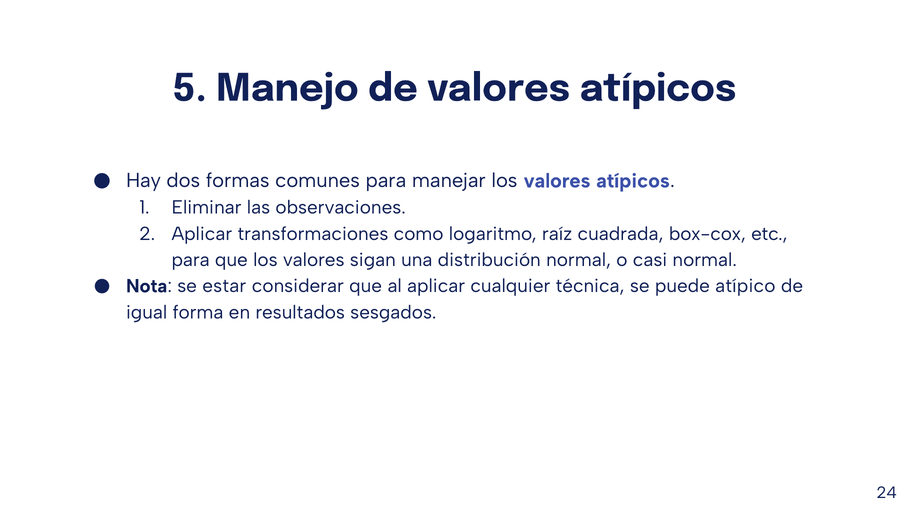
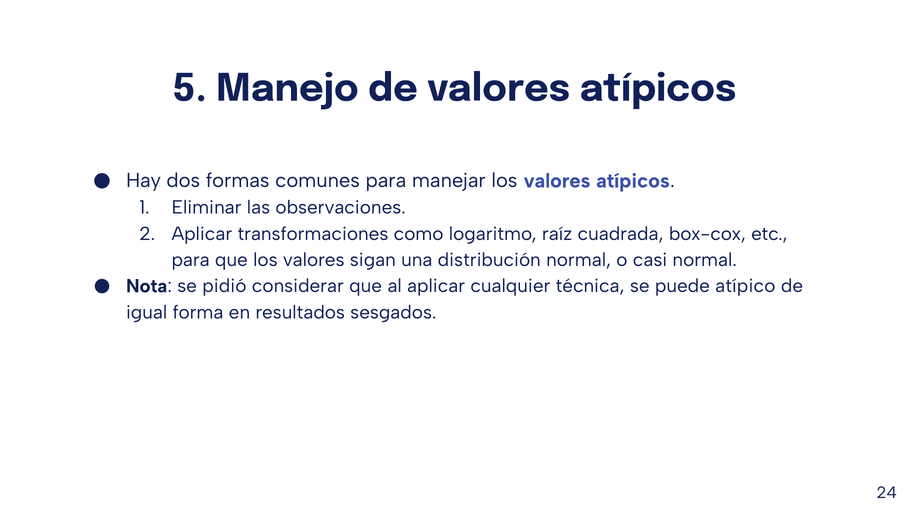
estar: estar -> pidió
